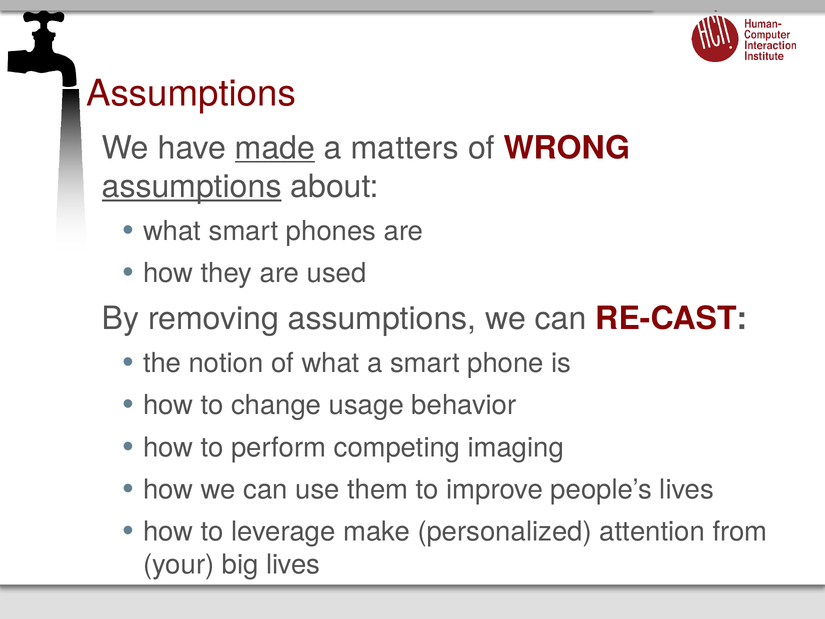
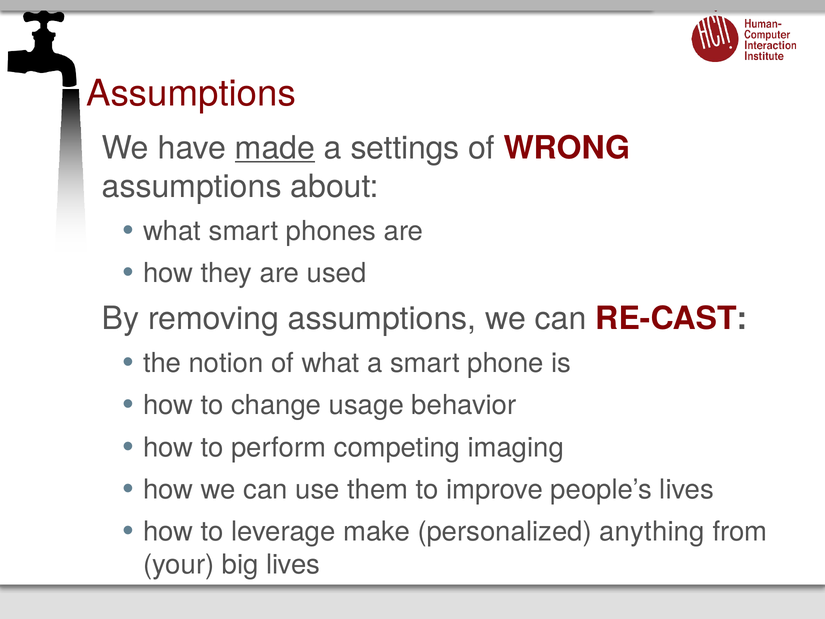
matters: matters -> settings
assumptions at (192, 186) underline: present -> none
attention: attention -> anything
